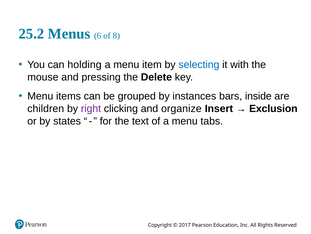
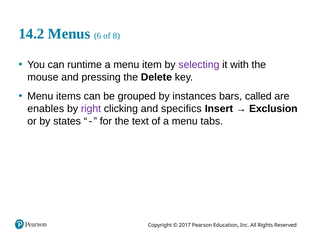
25.2: 25.2 -> 14.2
holding: holding -> runtime
selecting colour: blue -> purple
inside: inside -> called
children: children -> enables
organize: organize -> specifics
